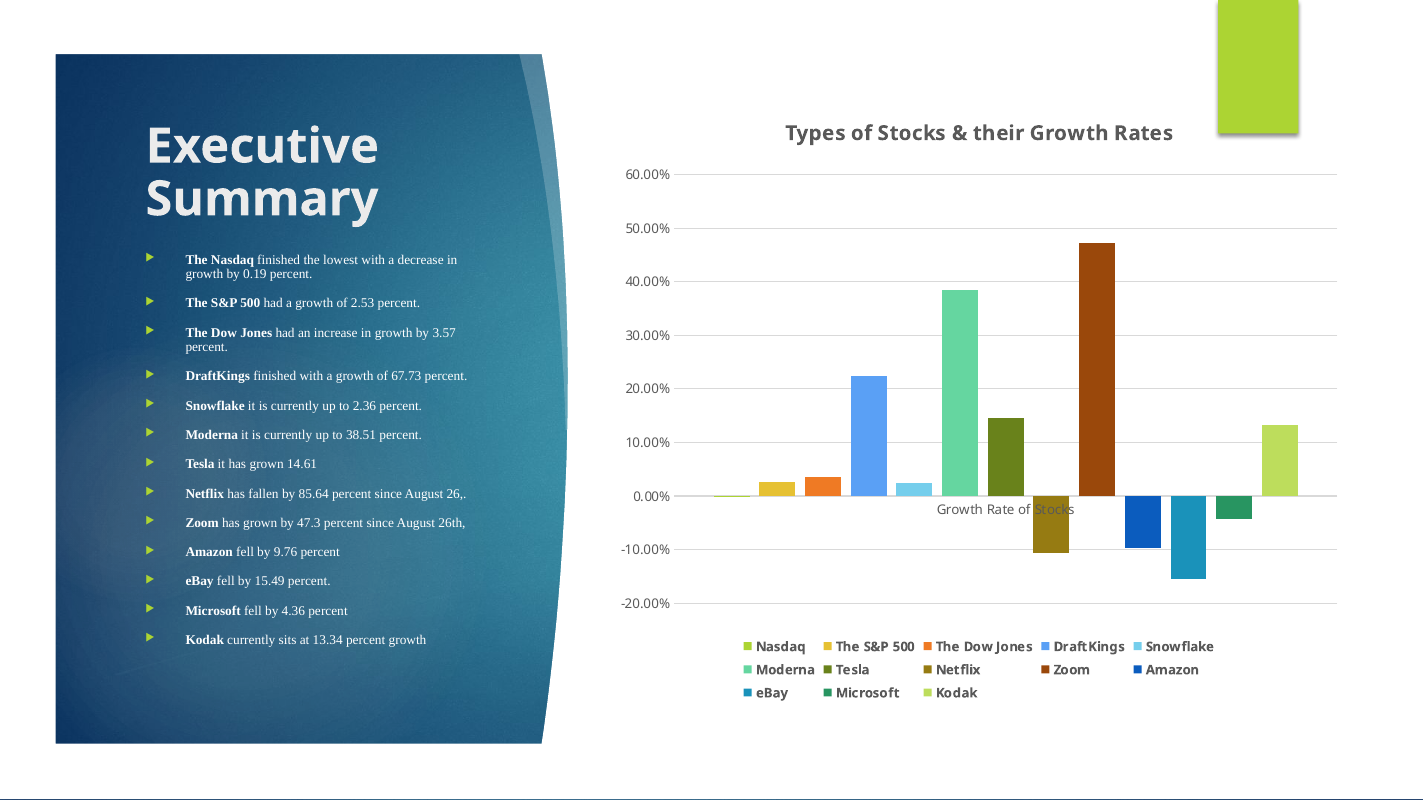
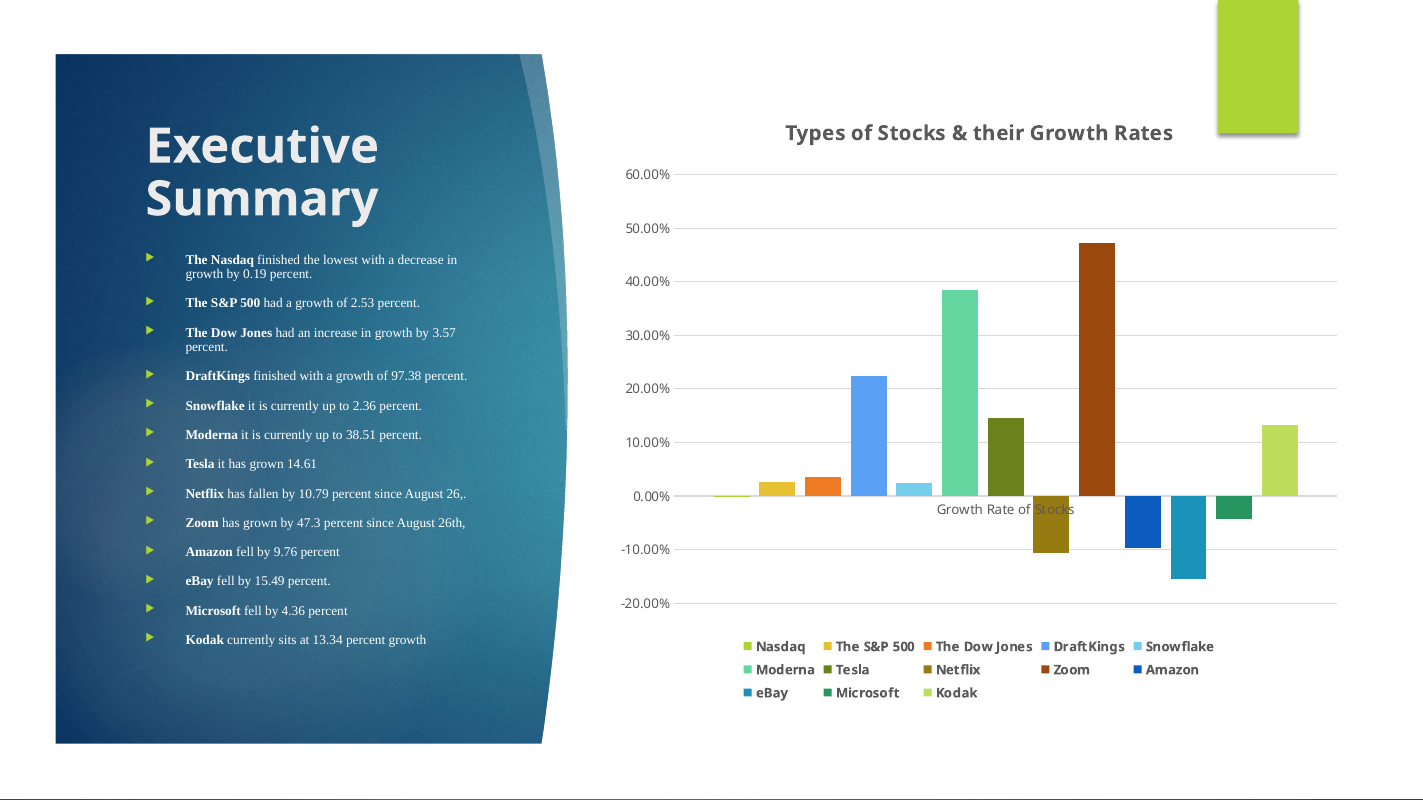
67.73: 67.73 -> 97.38
85.64: 85.64 -> 10.79
